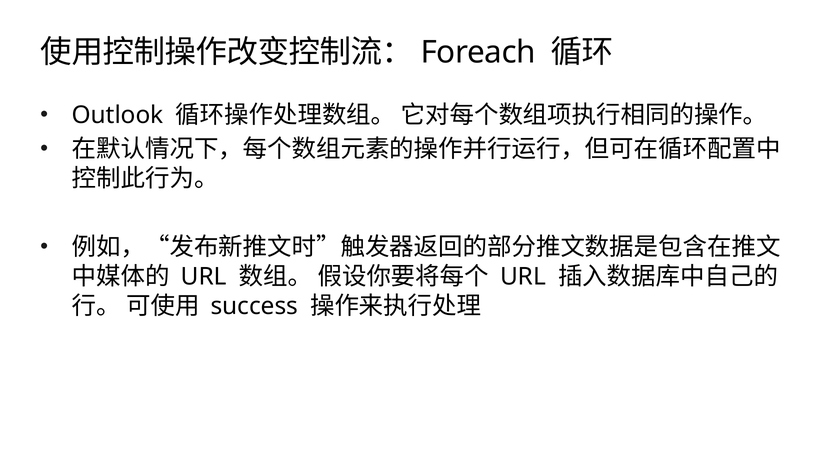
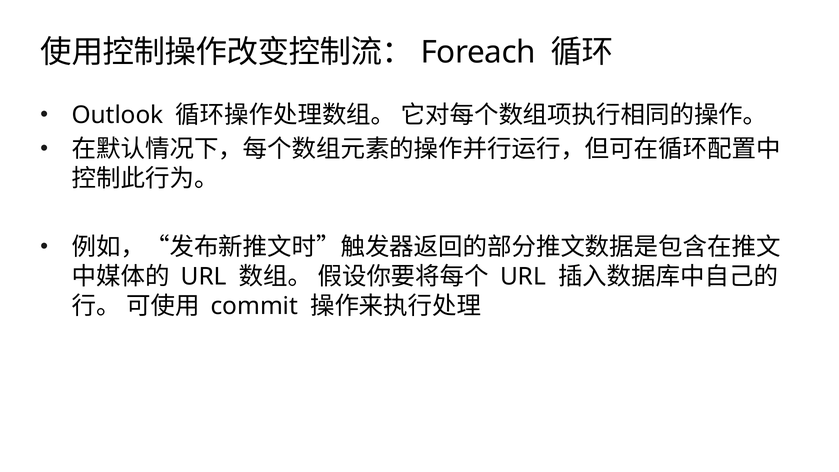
success: success -> commit
